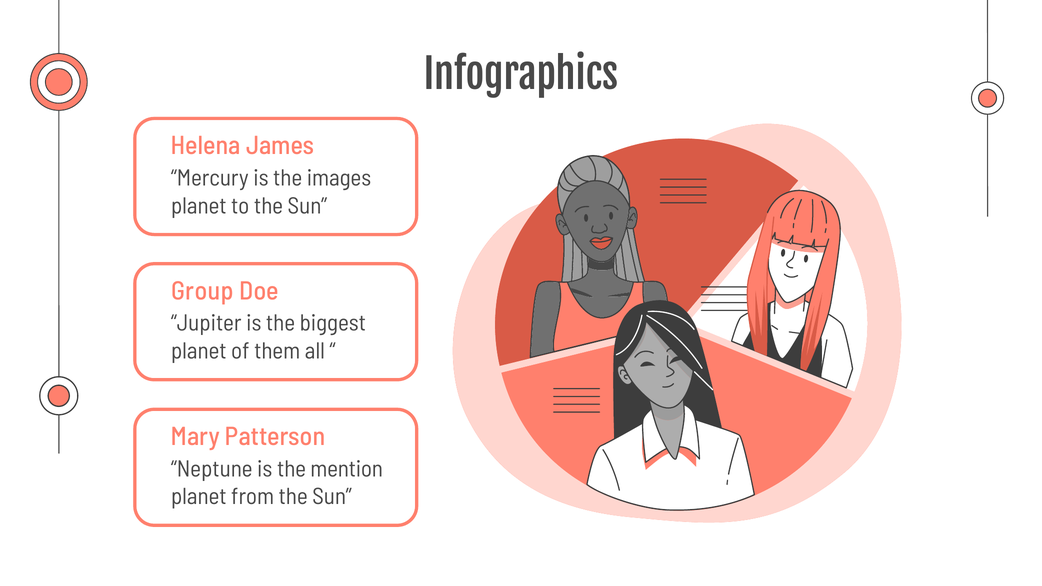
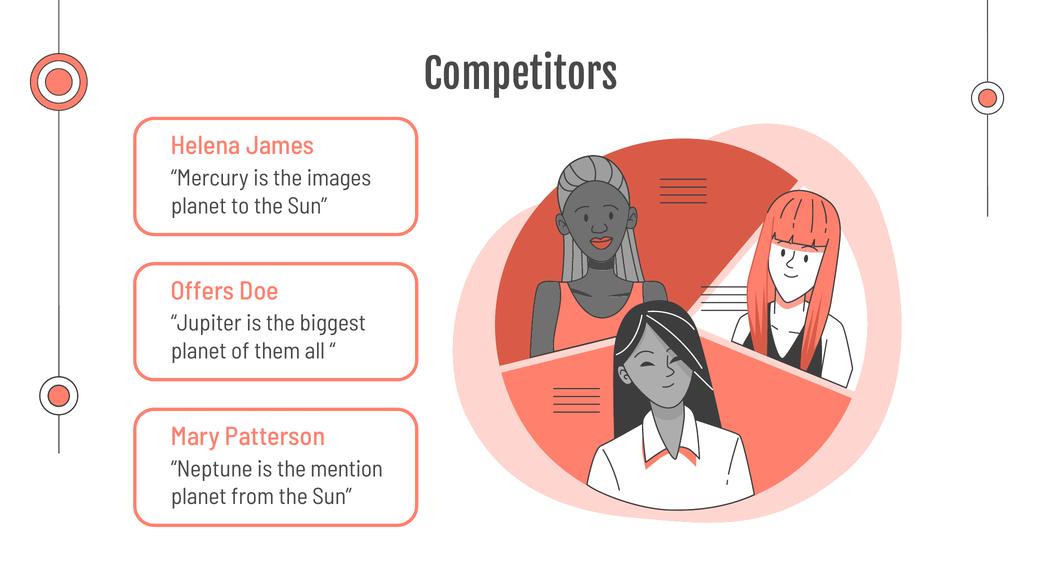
Infographics: Infographics -> Competitors
Group: Group -> Offers
